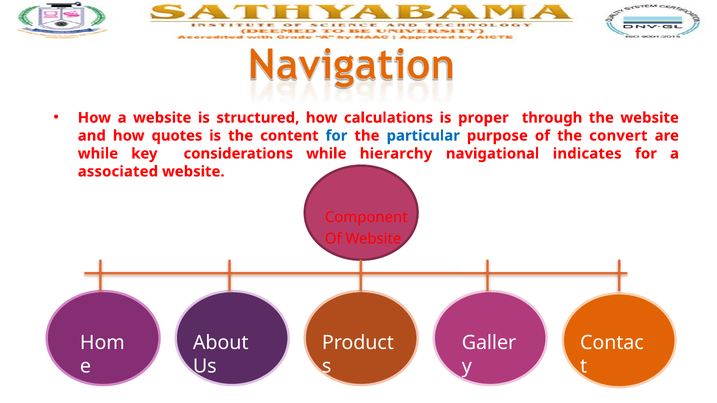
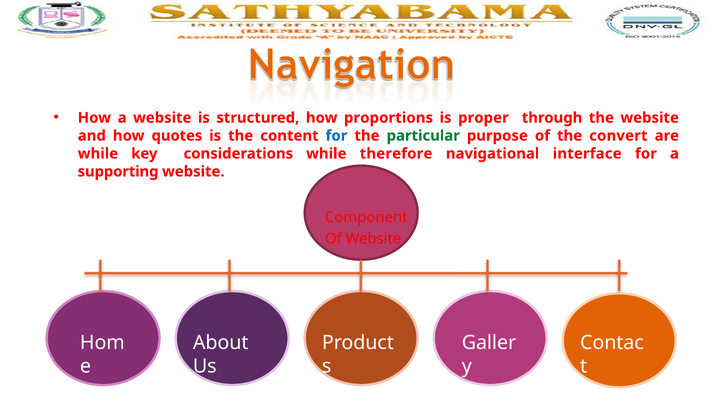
calculations: calculations -> proportions
particular colour: blue -> green
hierarchy: hierarchy -> therefore
indicates: indicates -> interface
associated: associated -> supporting
